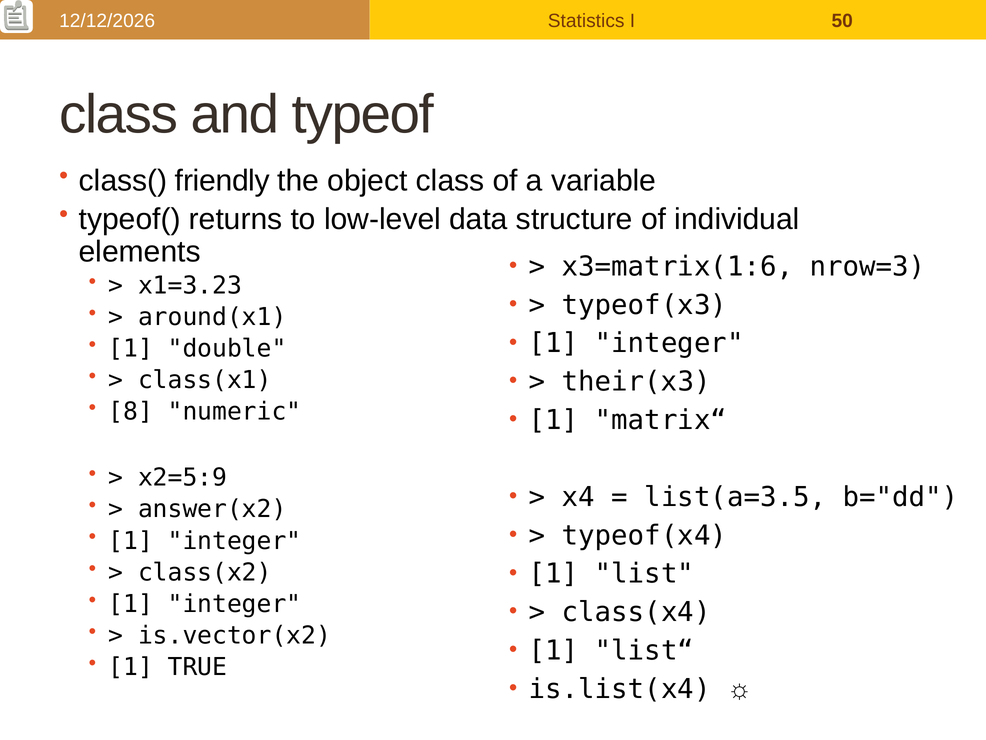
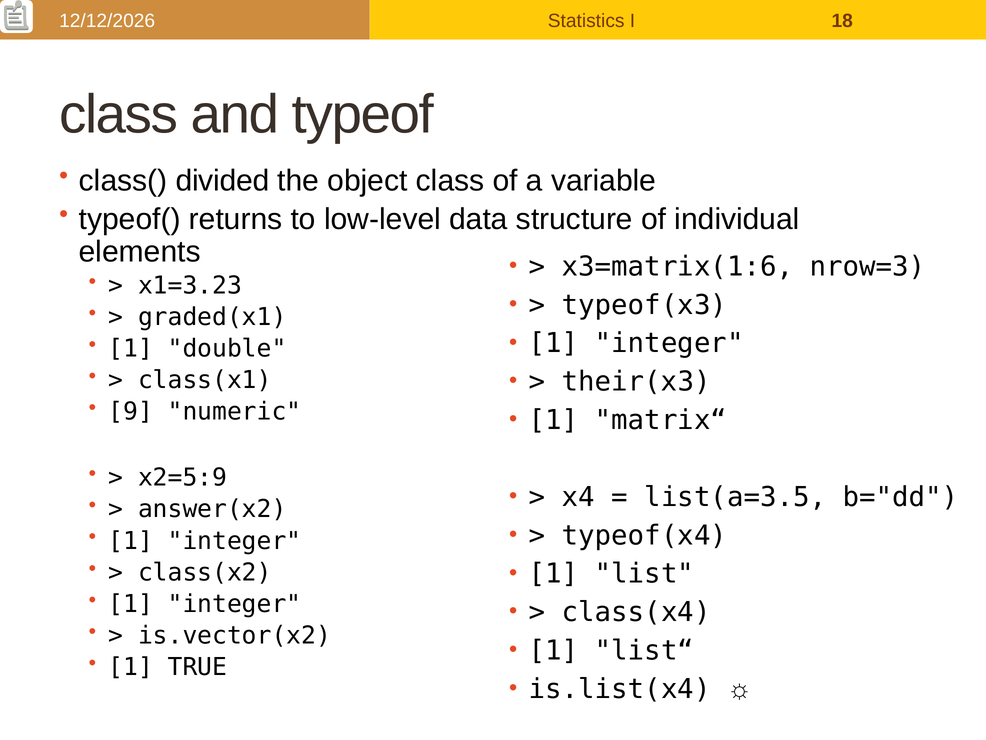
50: 50 -> 18
friendly: friendly -> divided
around(x1: around(x1 -> graded(x1
8: 8 -> 9
